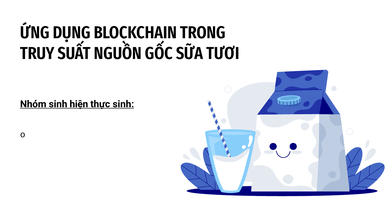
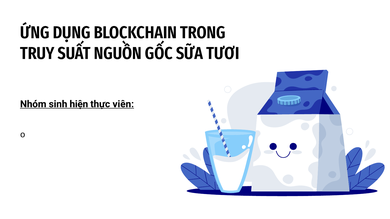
thực sinh: sinh -> viên
